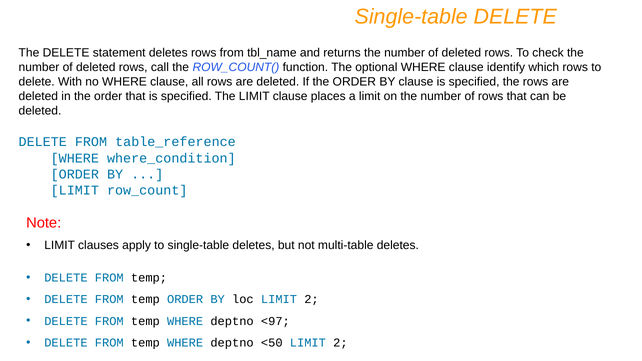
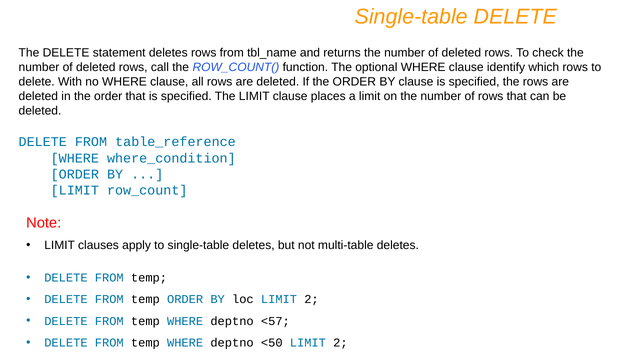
<97: <97 -> <57
